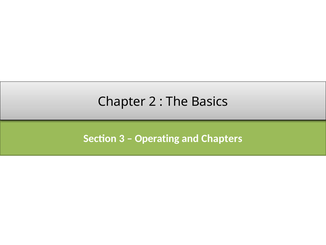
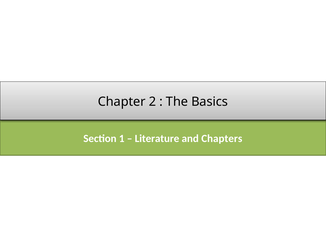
3: 3 -> 1
Operating: Operating -> Literature
